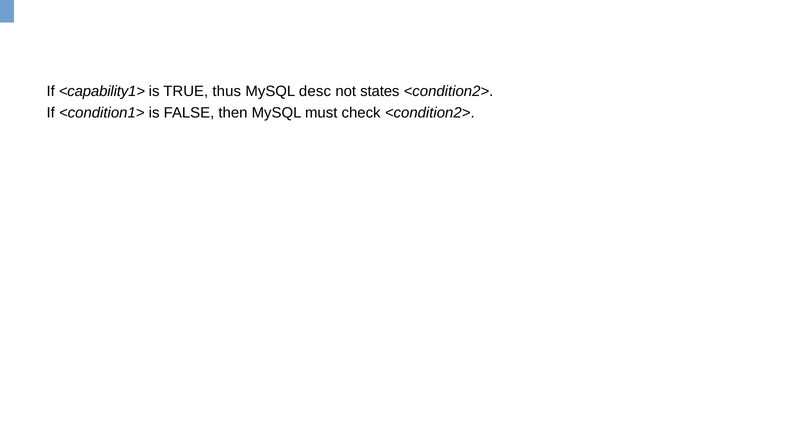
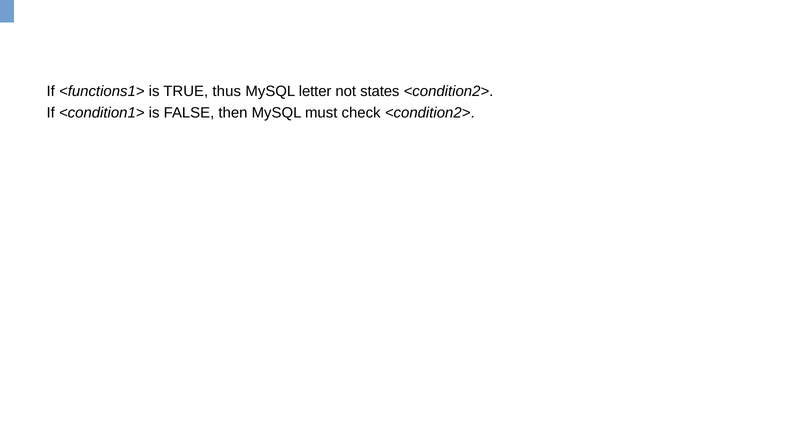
<capability1>: <capability1> -> <functions1>
desc: desc -> letter
